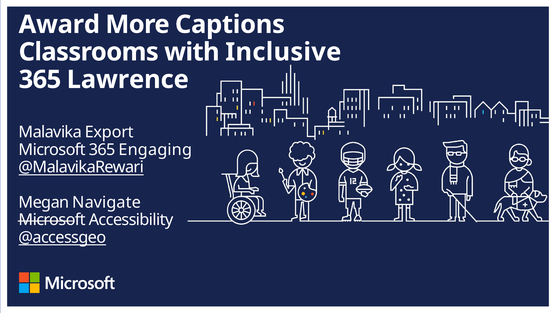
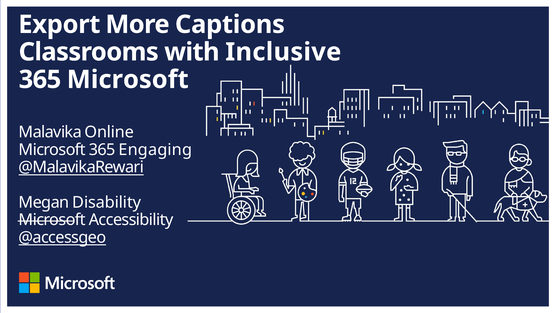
Award: Award -> Export
365 Lawrence: Lawrence -> Microsoft
Export: Export -> Online
Navigate: Navigate -> Disability
